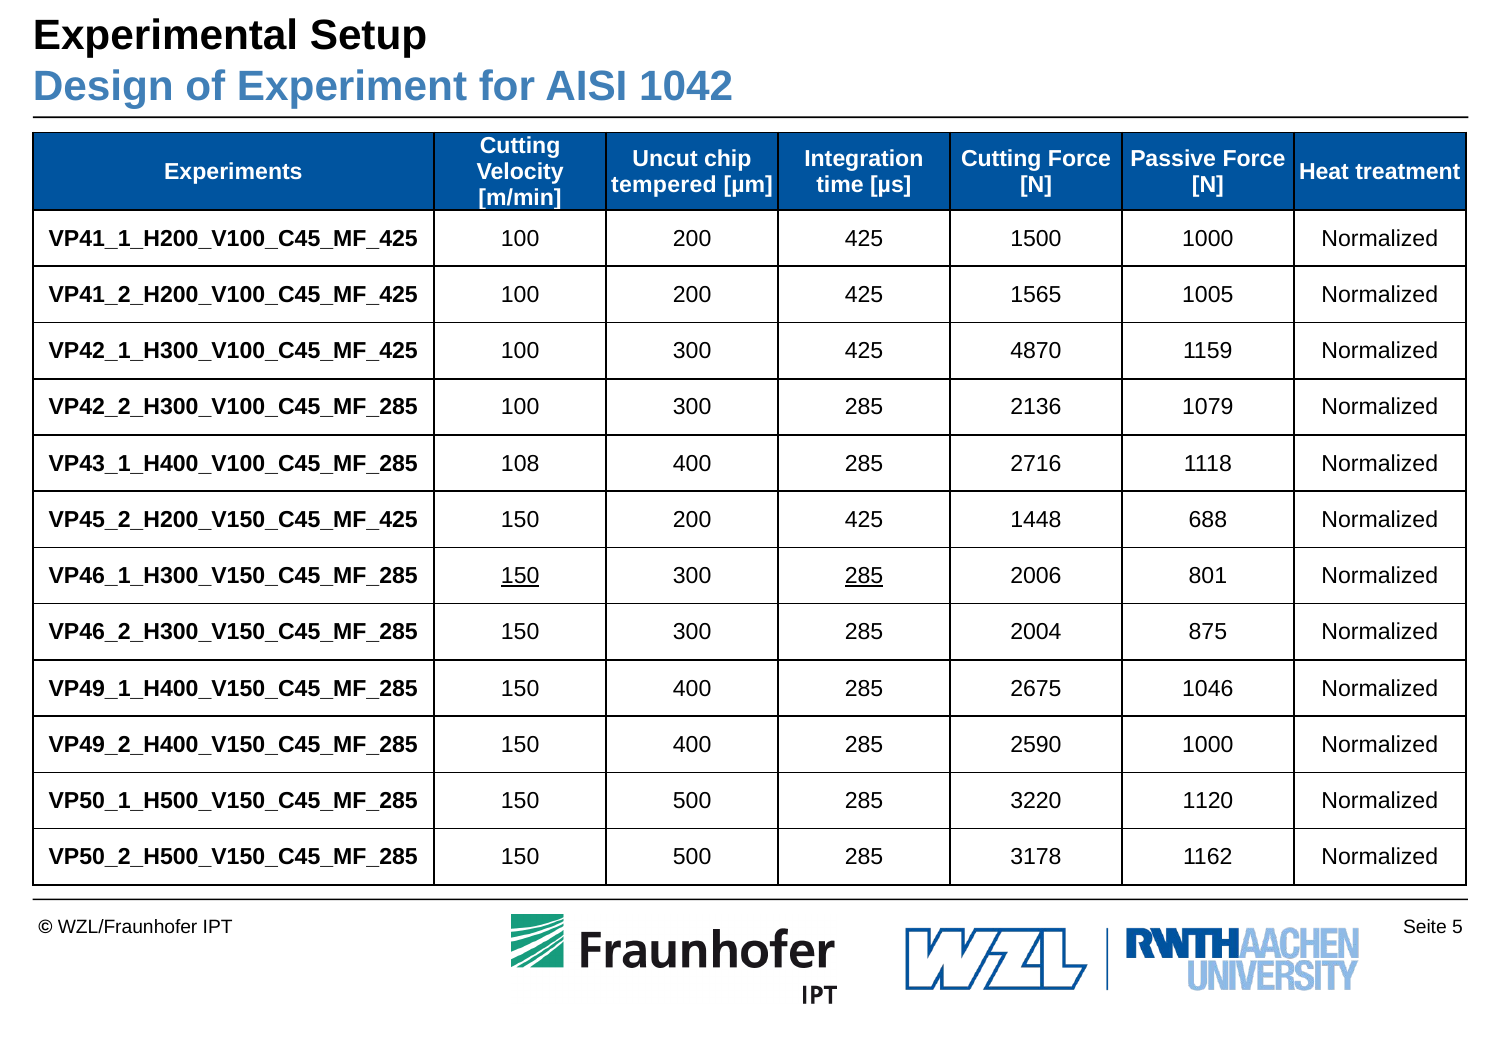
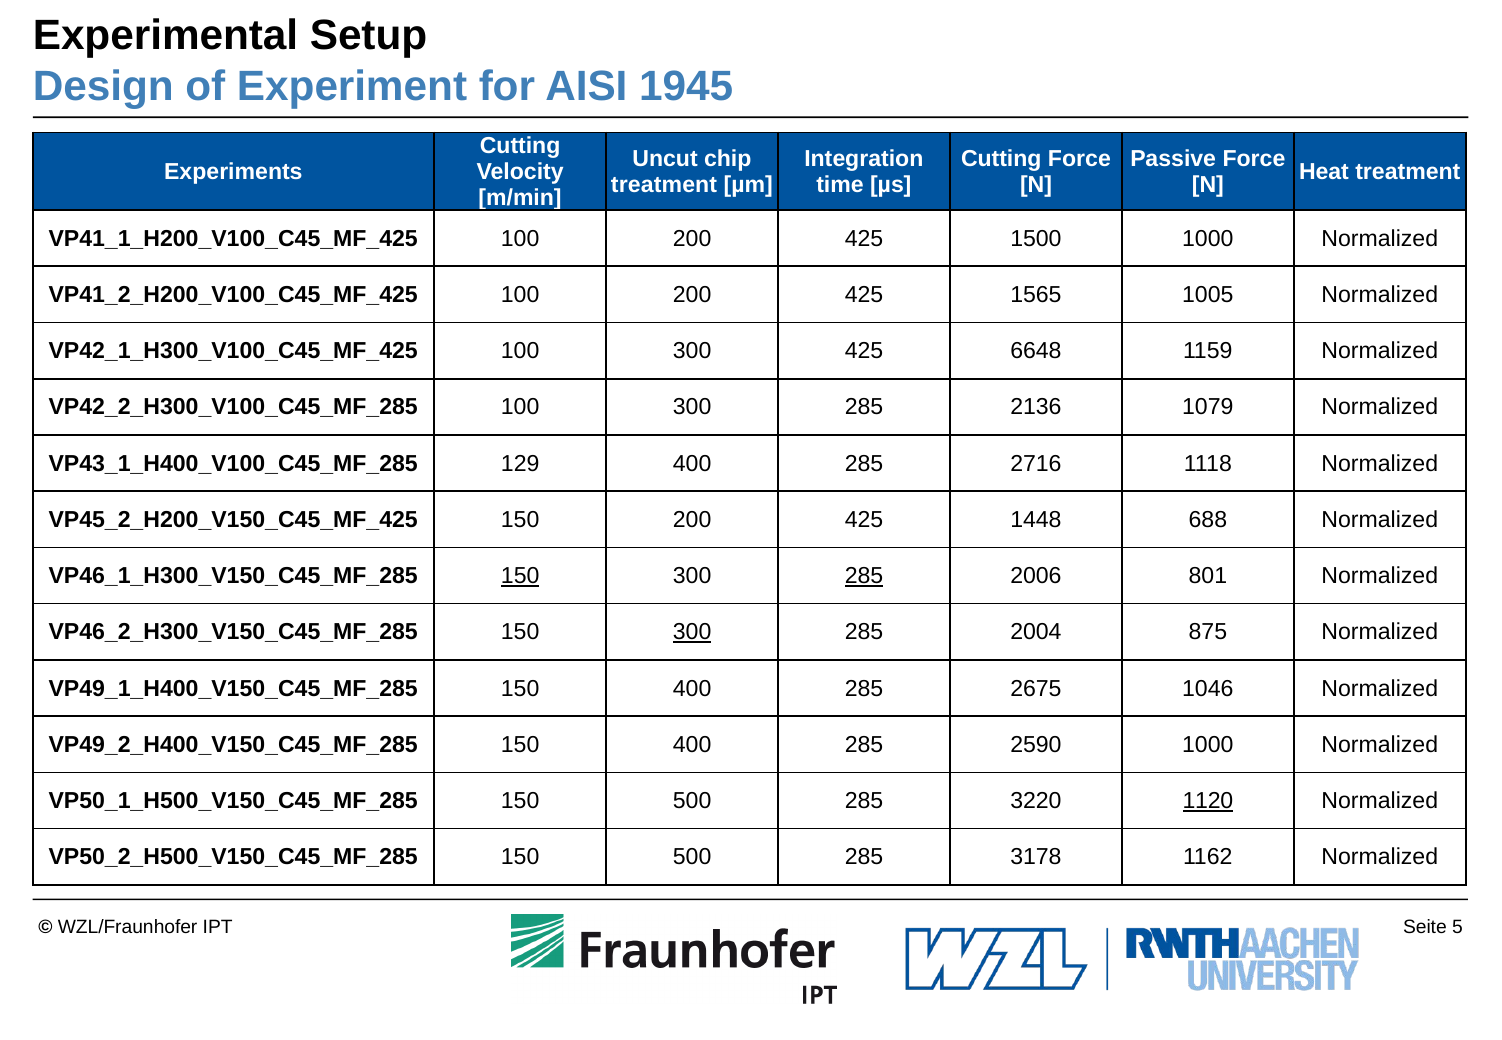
1042: 1042 -> 1945
tempered at (664, 185): tempered -> treatment
4870: 4870 -> 6648
108: 108 -> 129
300 at (692, 632) underline: none -> present
1120 underline: none -> present
